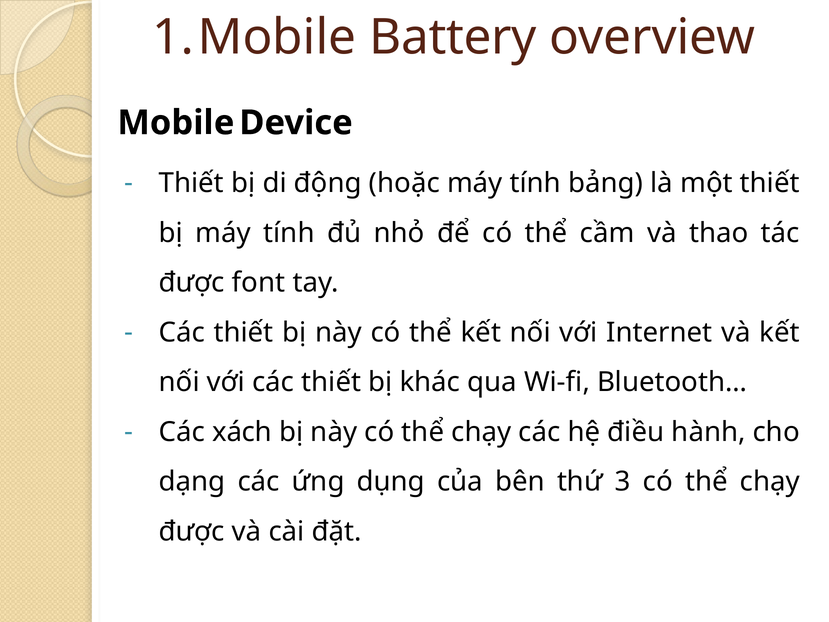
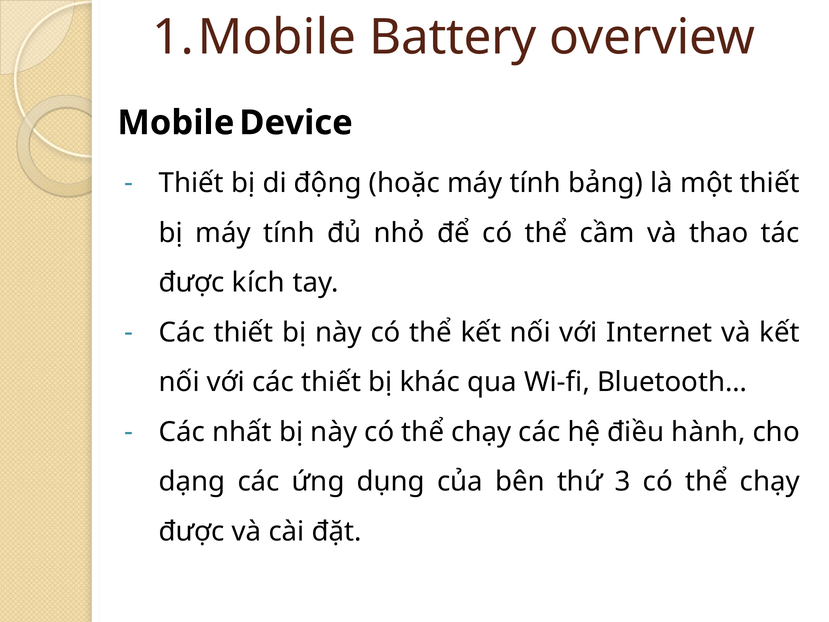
font: font -> kích
xách: xách -> nhất
